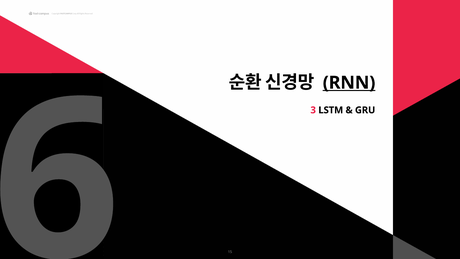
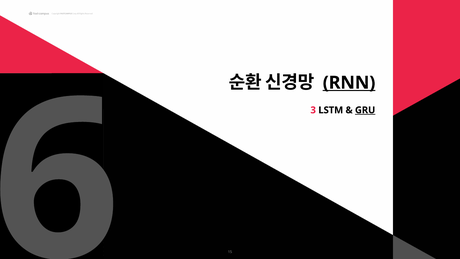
GRU underline: none -> present
